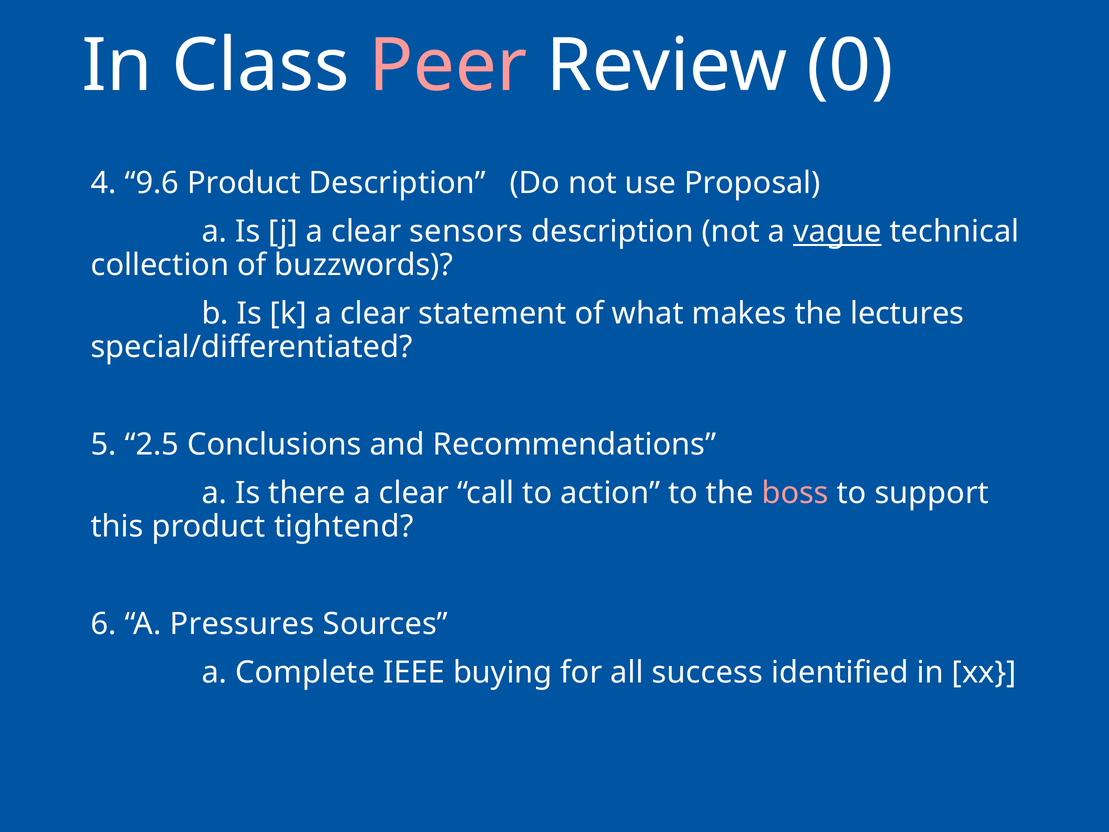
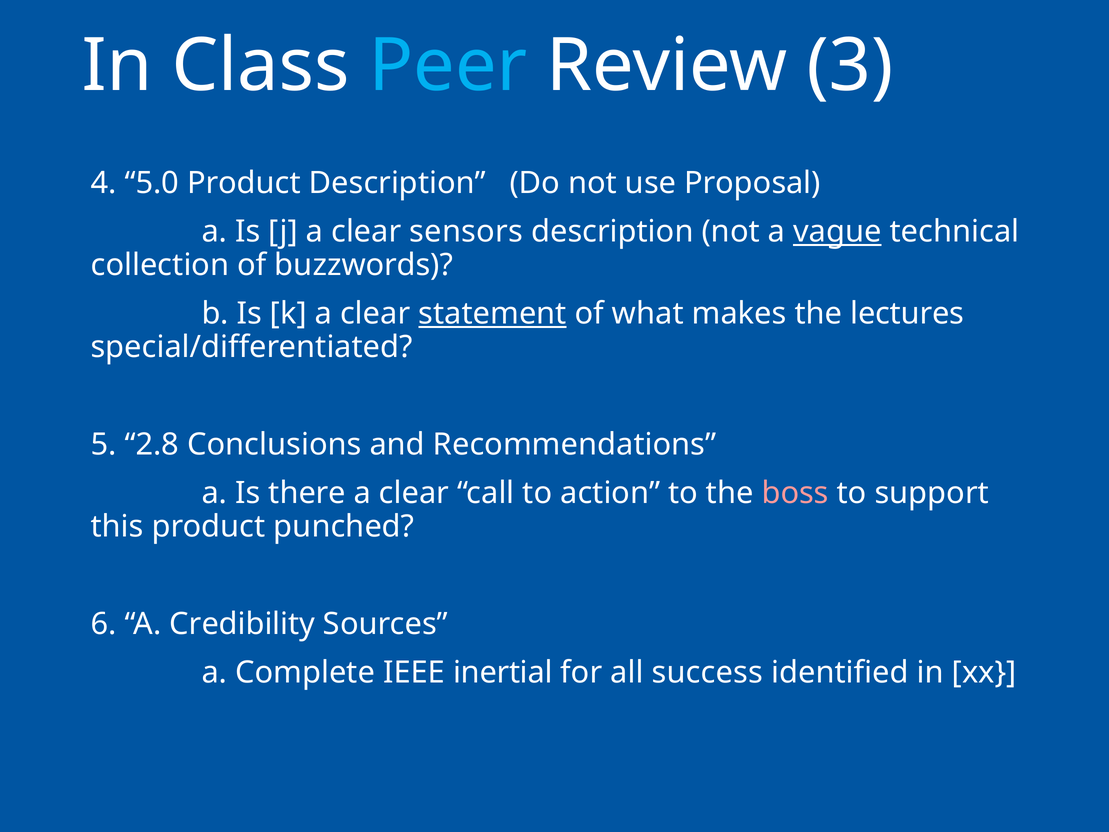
Peer colour: pink -> light blue
0: 0 -> 3
9.6: 9.6 -> 5.0
statement underline: none -> present
2.5: 2.5 -> 2.8
tightend: tightend -> punched
Pressures: Pressures -> Credibility
buying: buying -> inertial
